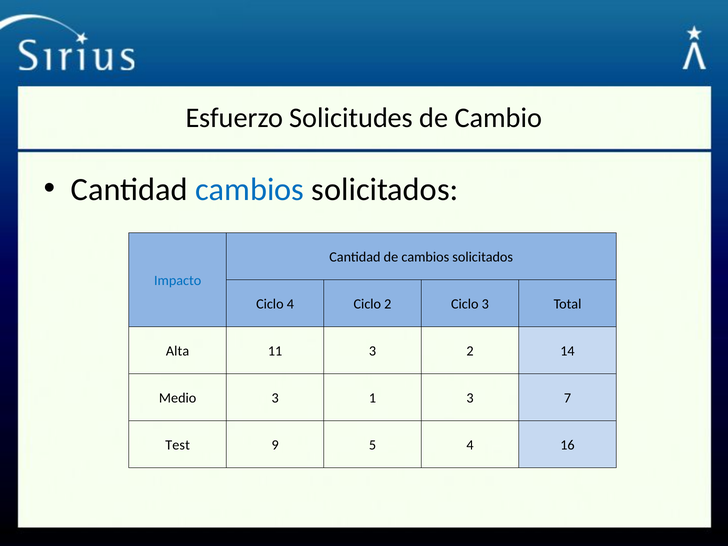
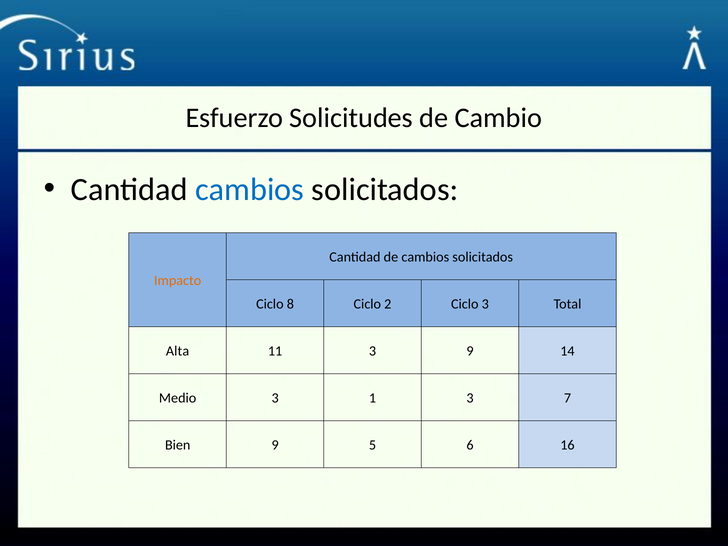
Impacto colour: blue -> orange
Ciclo 4: 4 -> 8
3 2: 2 -> 9
Test: Test -> Bien
5 4: 4 -> 6
